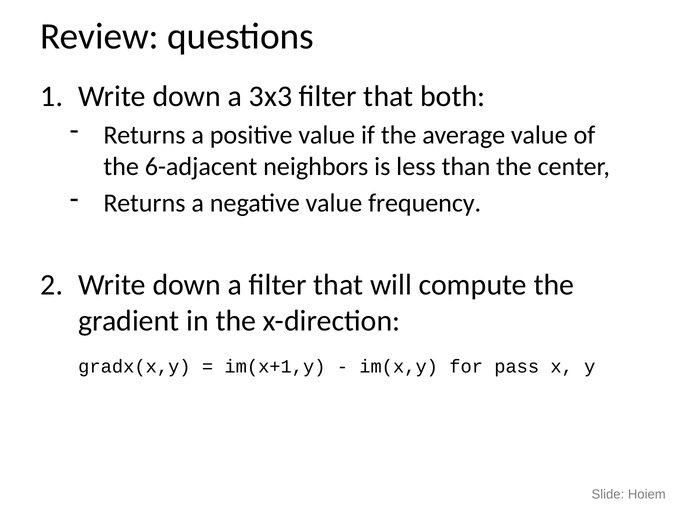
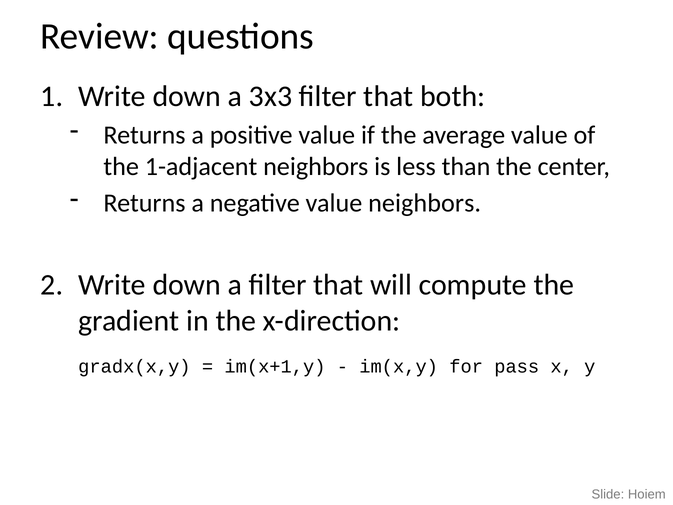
6-adjacent: 6-adjacent -> 1-adjacent
value frequency: frequency -> neighbors
